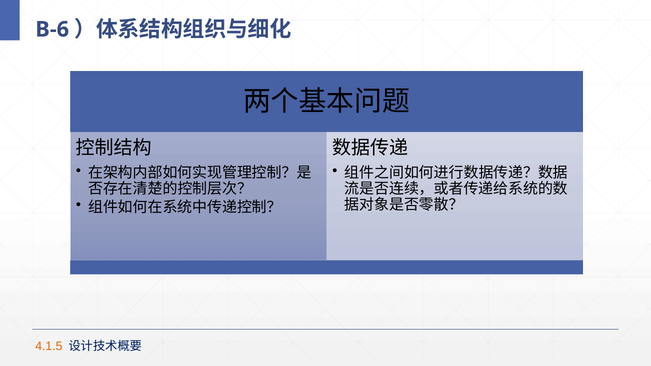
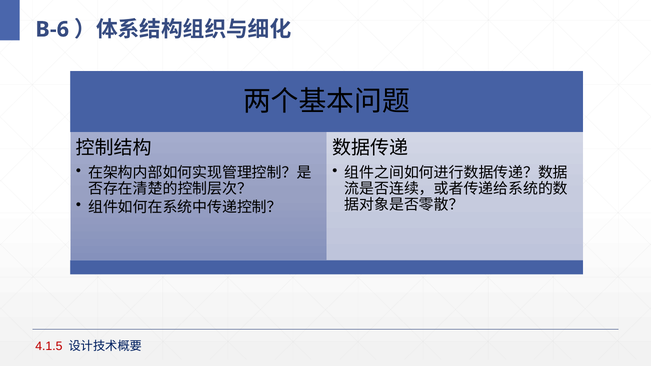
4.1.5 colour: orange -> red
